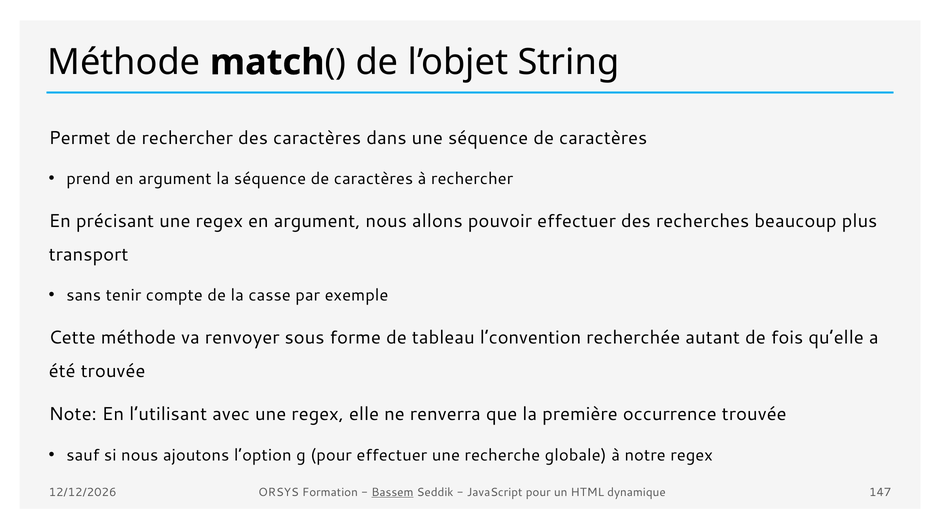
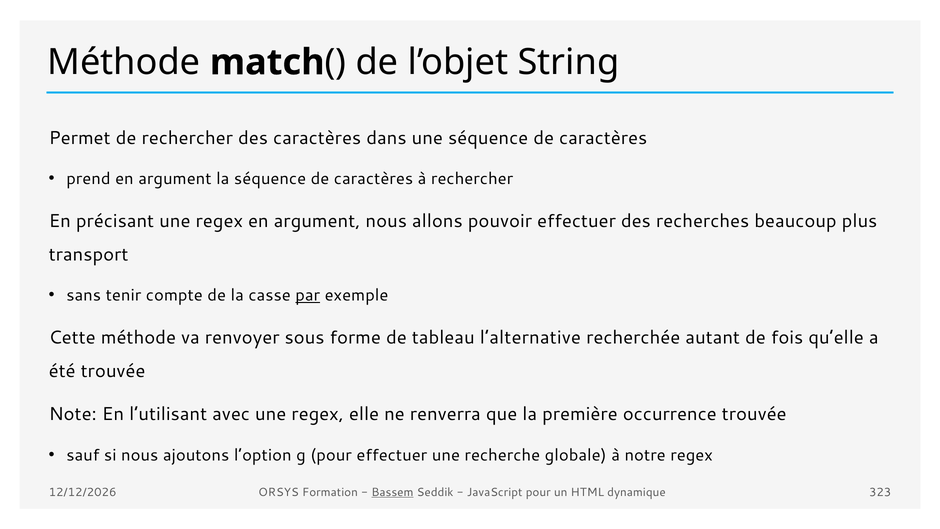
par underline: none -> present
l’convention: l’convention -> l’alternative
147: 147 -> 323
